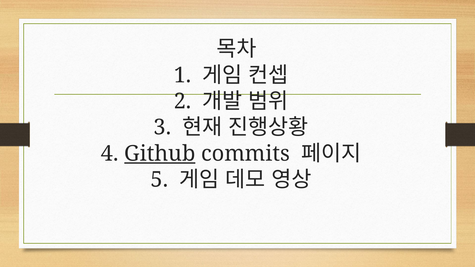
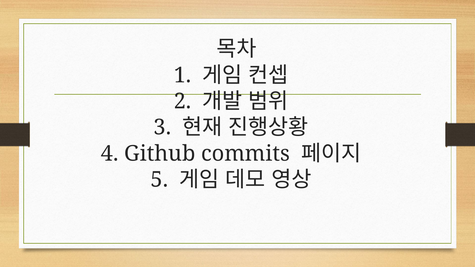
Github underline: present -> none
